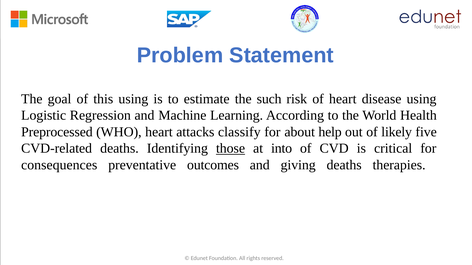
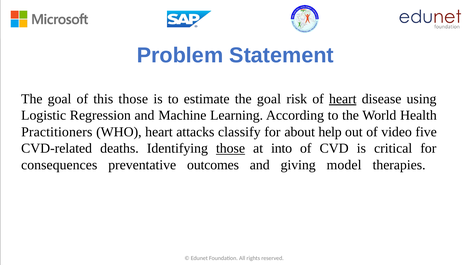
this using: using -> those
estimate the such: such -> goal
heart at (343, 99) underline: none -> present
Preprocessed: Preprocessed -> Practitioners
likely: likely -> video
giving deaths: deaths -> model
